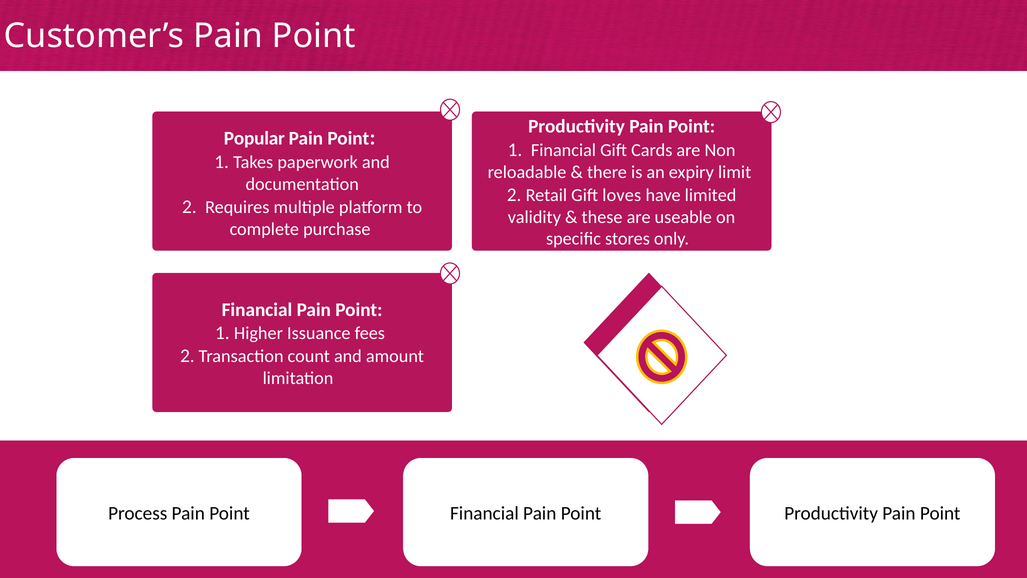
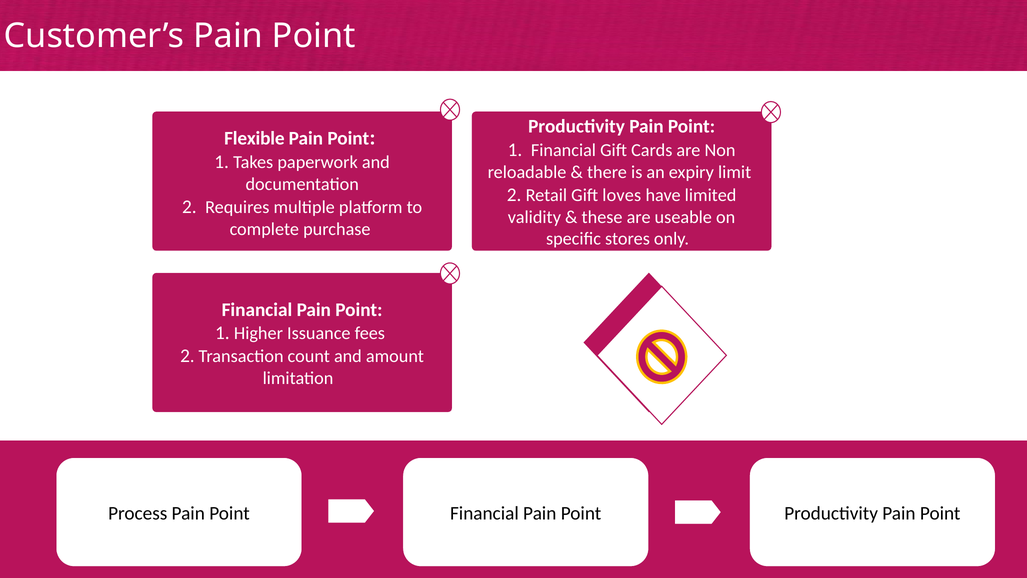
Popular: Popular -> Flexible
